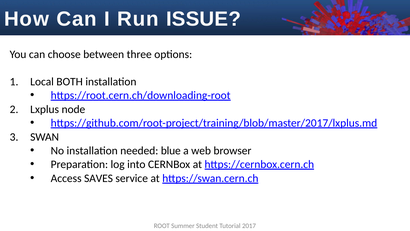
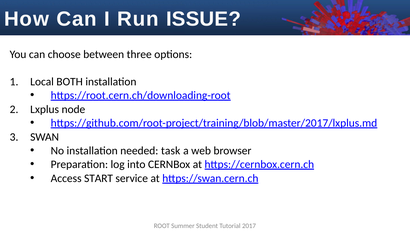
blue: blue -> task
SAVES: SAVES -> START
